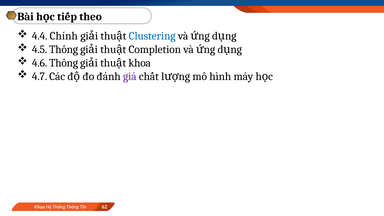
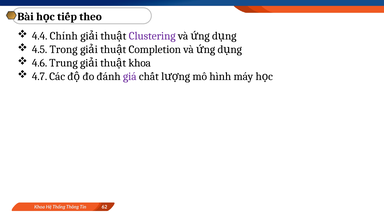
Clustering colour: blue -> purple
4.5 Thông: Thông -> Trong
4.6 Thông: Thông -> Trung
